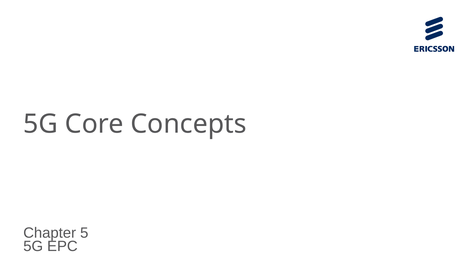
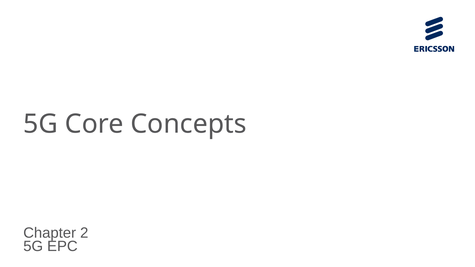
5: 5 -> 2
